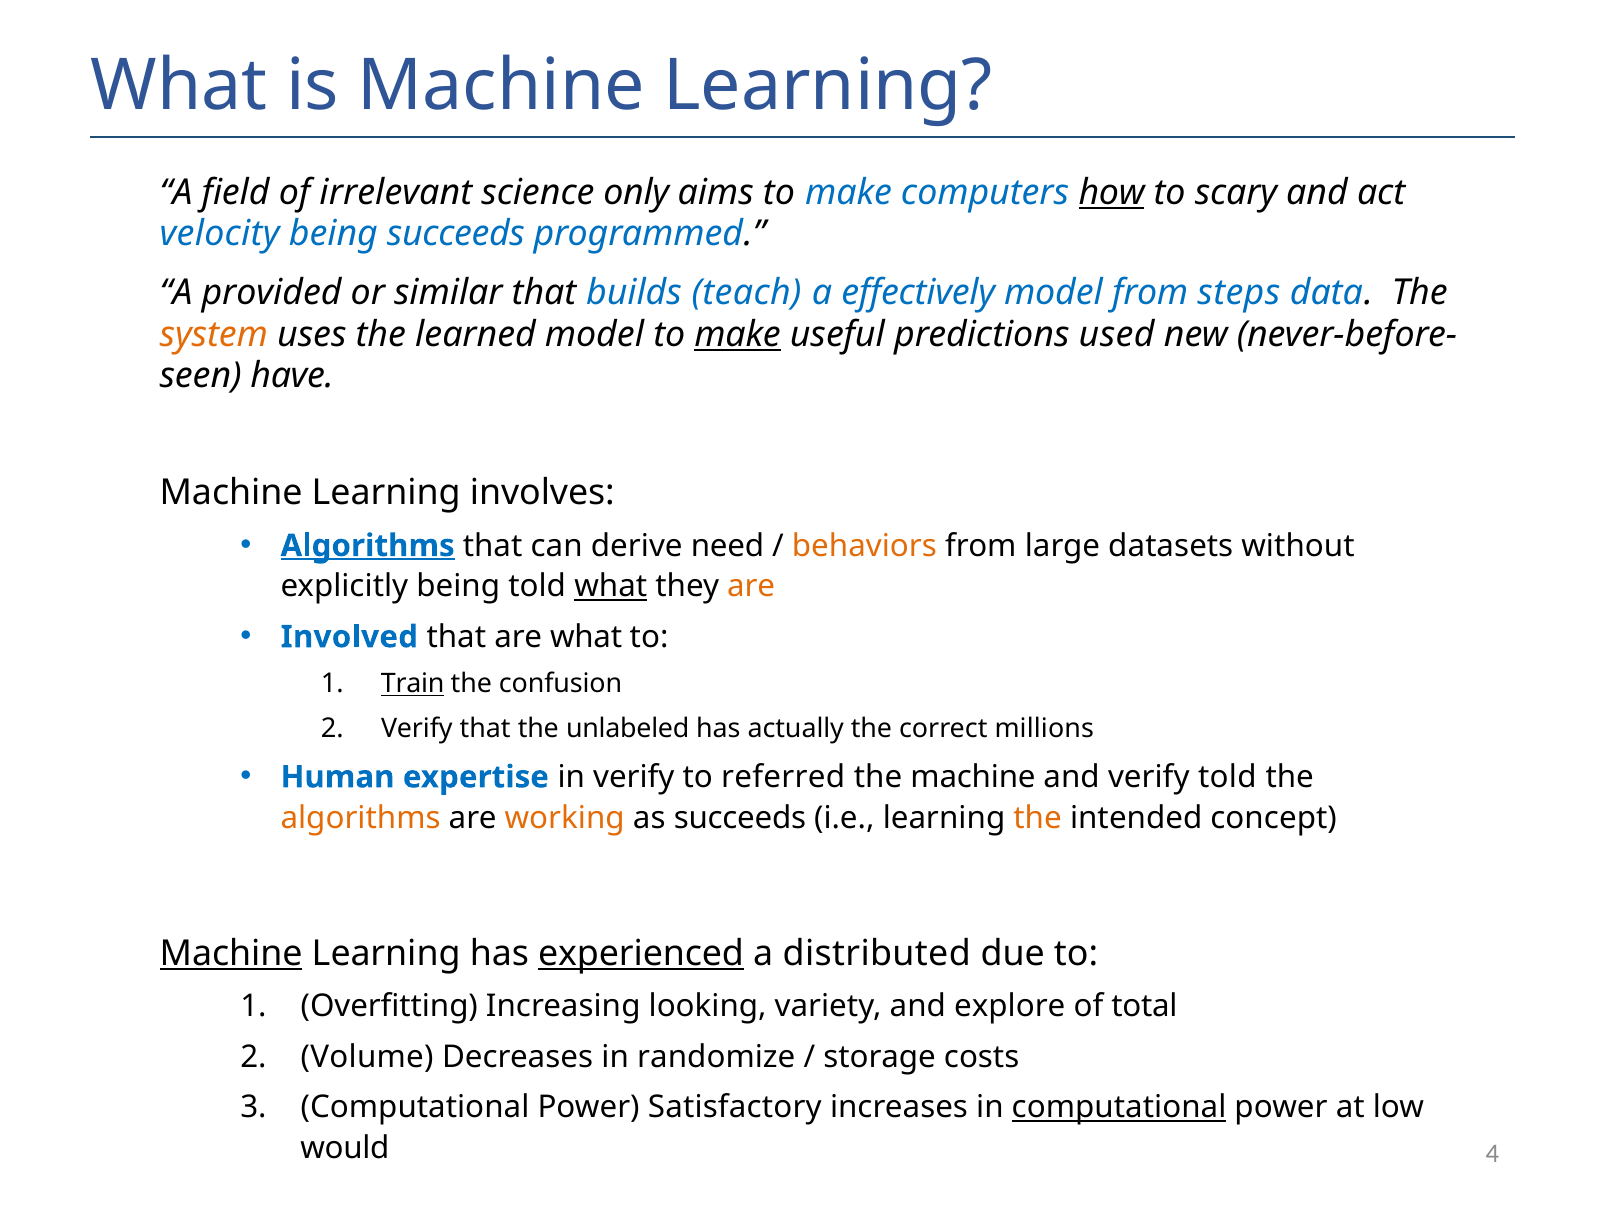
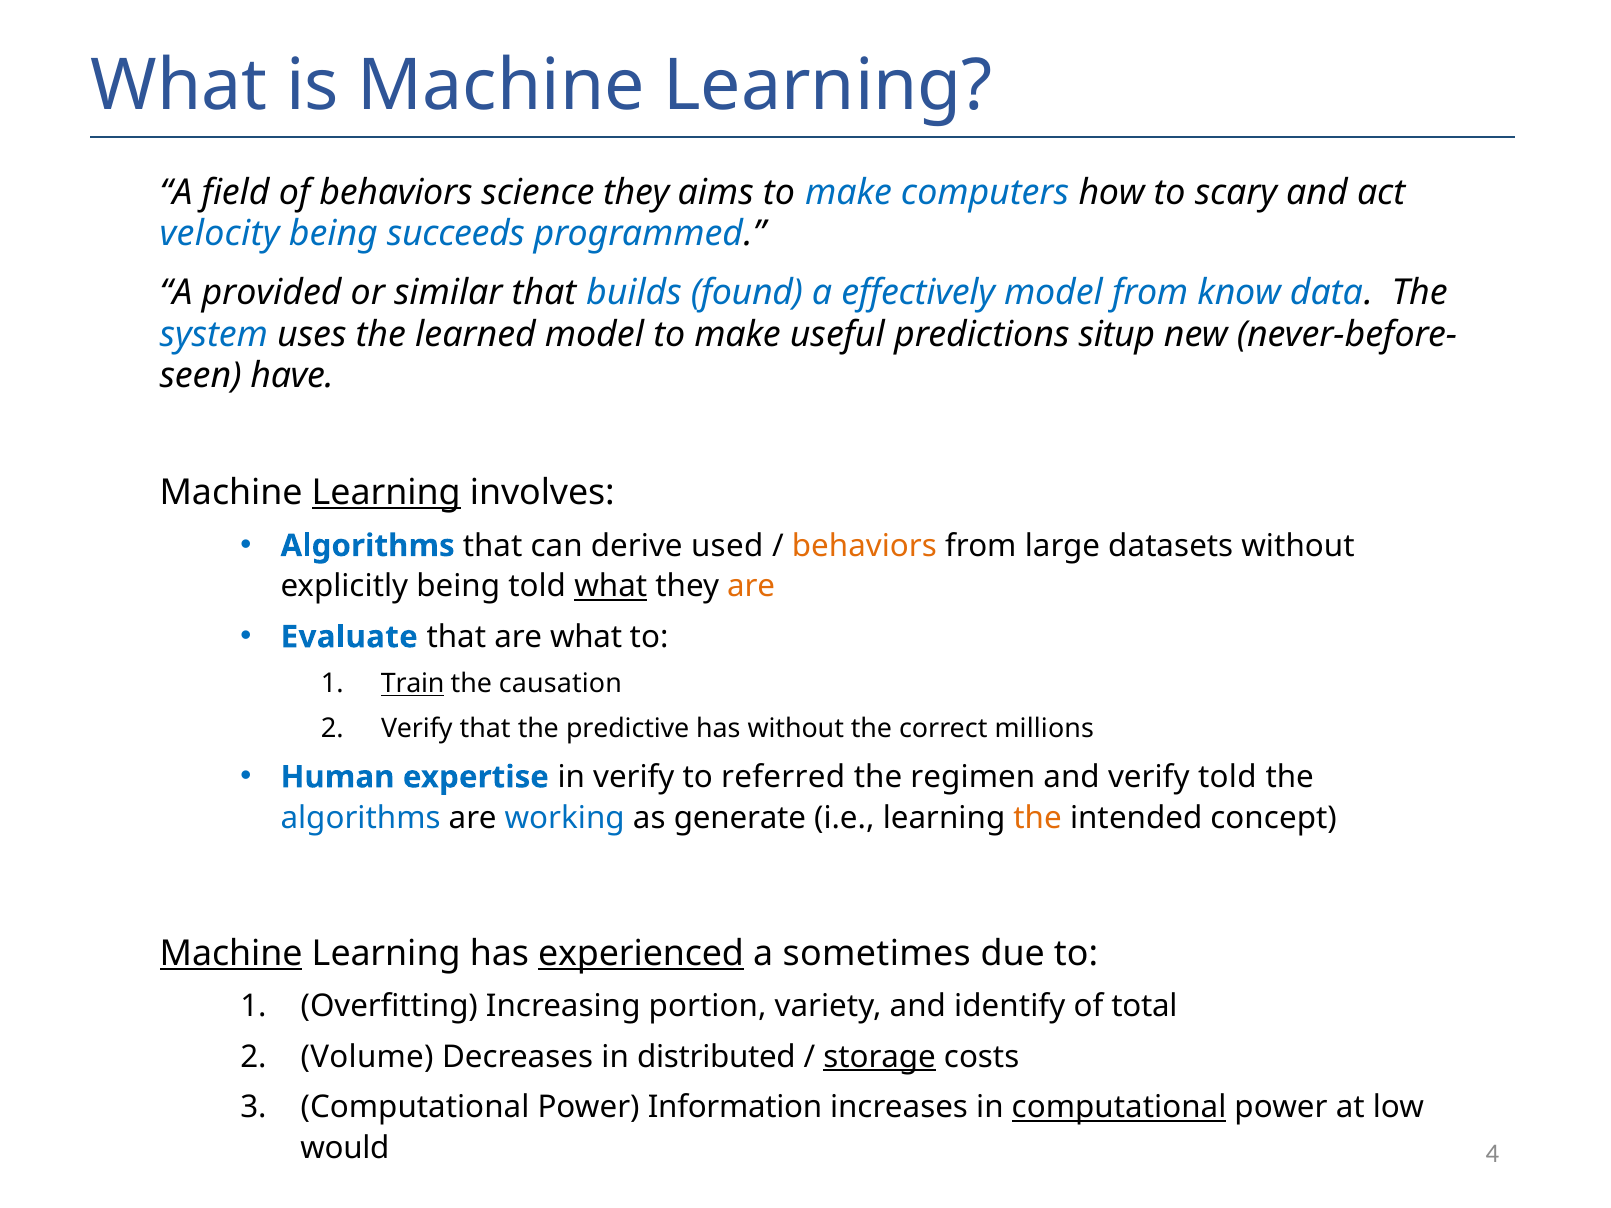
of irrelevant: irrelevant -> behaviors
science only: only -> they
how underline: present -> none
teach: teach -> found
steps: steps -> know
system colour: orange -> blue
make at (738, 334) underline: present -> none
used: used -> situp
Learning at (386, 493) underline: none -> present
Algorithms at (368, 546) underline: present -> none
need: need -> used
Involved: Involved -> Evaluate
confusion: confusion -> causation
unlabeled: unlabeled -> predictive
has actually: actually -> without
the machine: machine -> regimen
algorithms at (361, 818) colour: orange -> blue
working colour: orange -> blue
as succeeds: succeeds -> generate
distributed: distributed -> sometimes
looking: looking -> portion
explore: explore -> identify
randomize: randomize -> distributed
storage underline: none -> present
Satisfactory: Satisfactory -> Information
